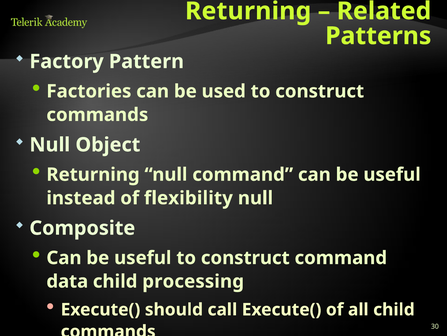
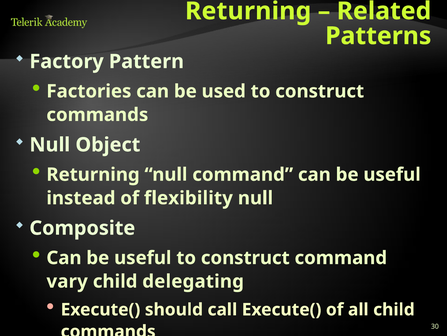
data: data -> vary
processing: processing -> delegating
